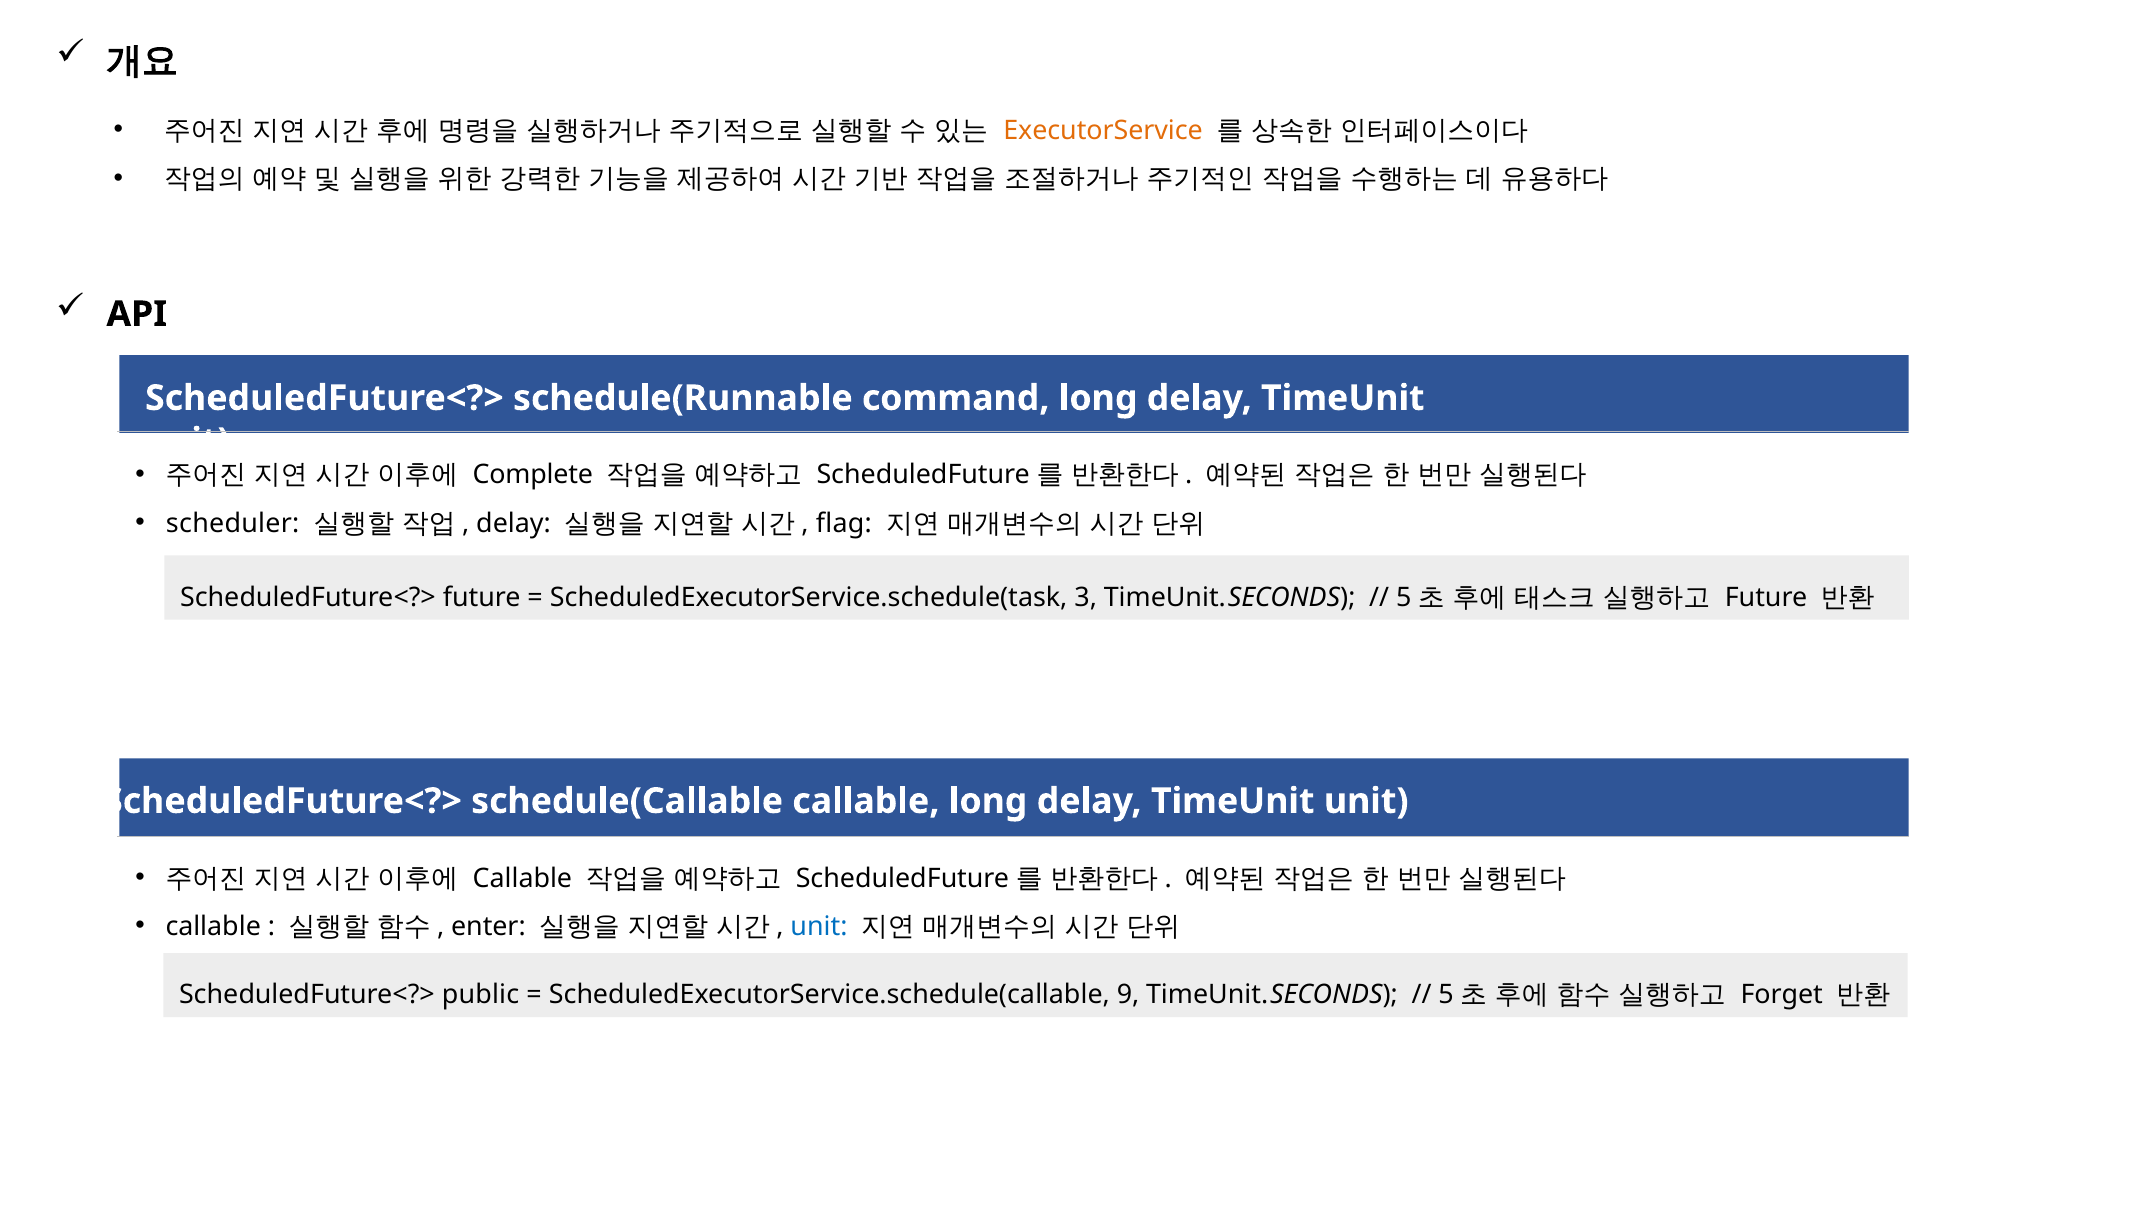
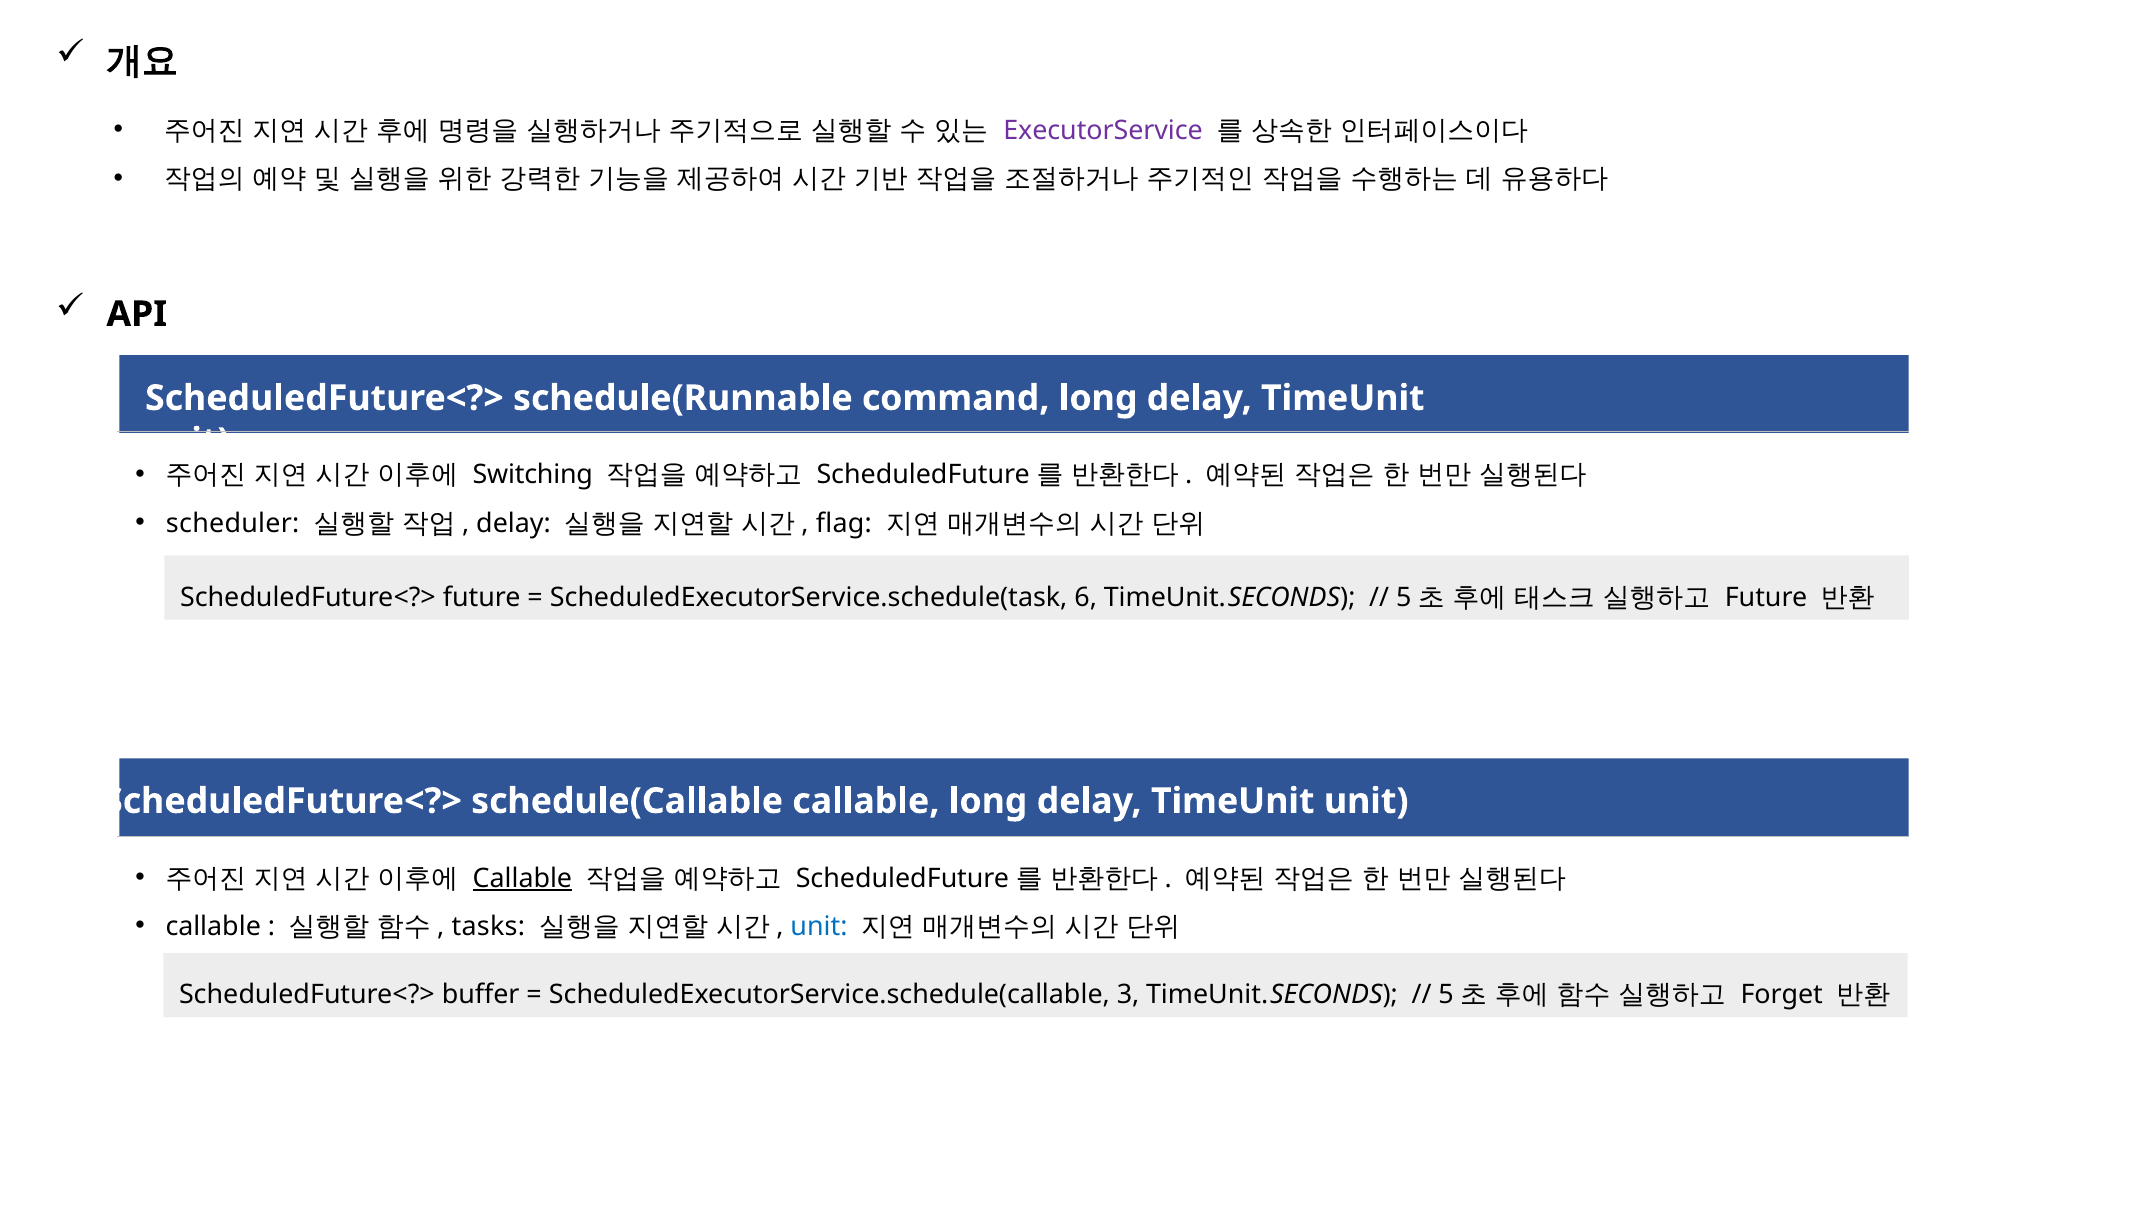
ExecutorService colour: orange -> purple
Complete: Complete -> Switching
3: 3 -> 6
Callable at (522, 878) underline: none -> present
enter: enter -> tasks
public: public -> buffer
9: 9 -> 3
